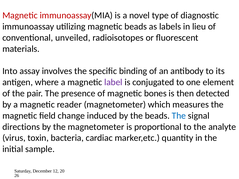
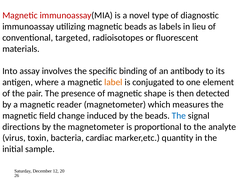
unveiled: unveiled -> targeted
label colour: purple -> orange
bones: bones -> shape
